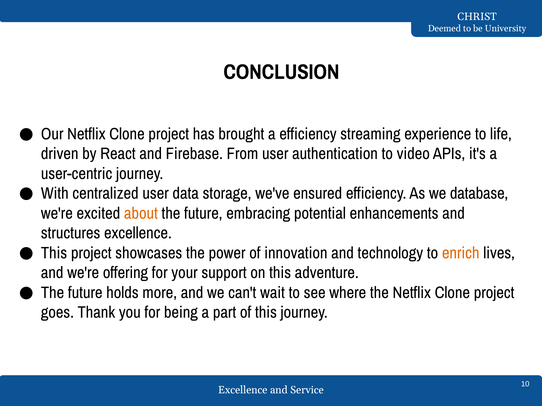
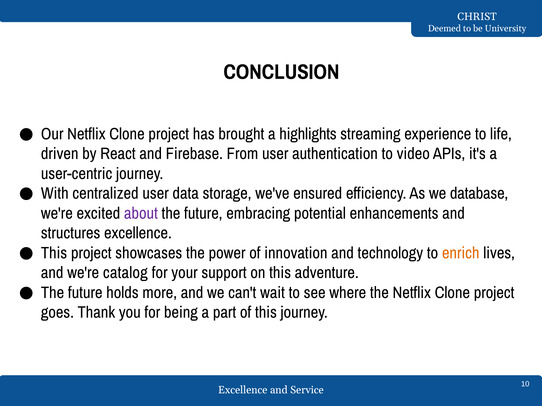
a efficiency: efficiency -> highlights
about colour: orange -> purple
offering: offering -> catalog
